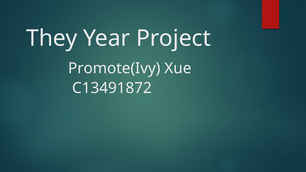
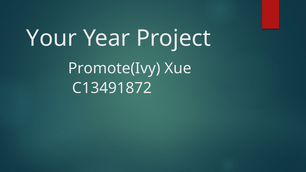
They: They -> Your
